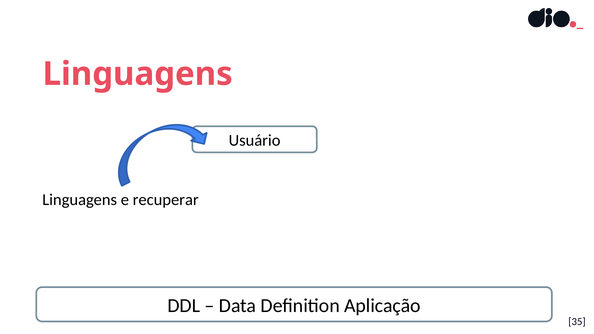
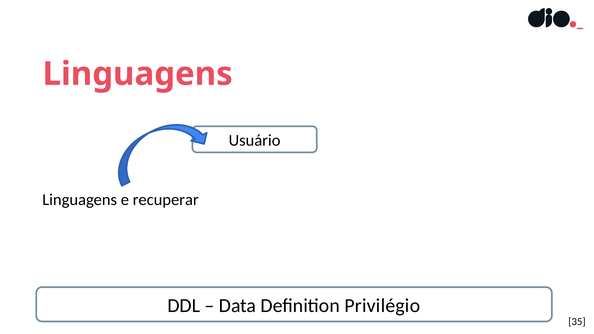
Aplicação: Aplicação -> Privilégio
